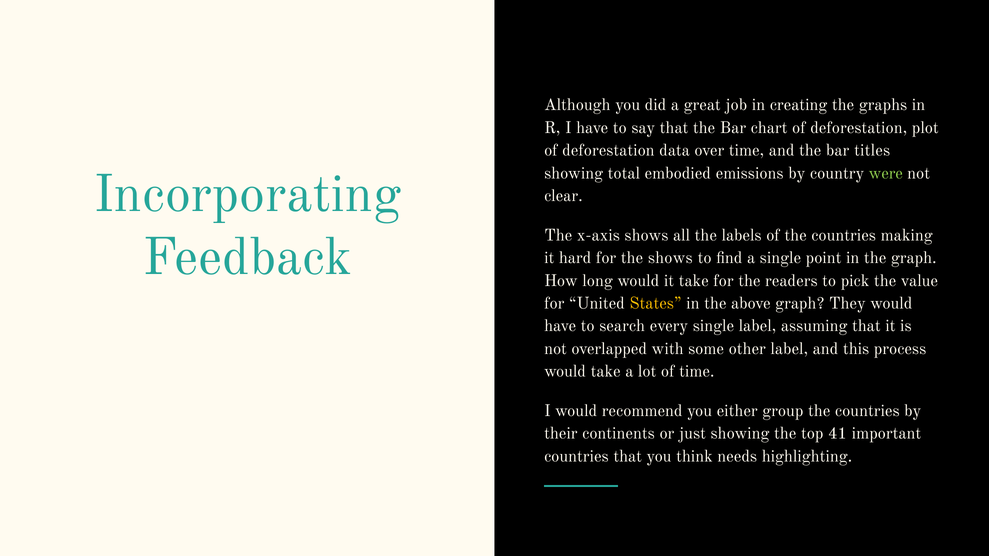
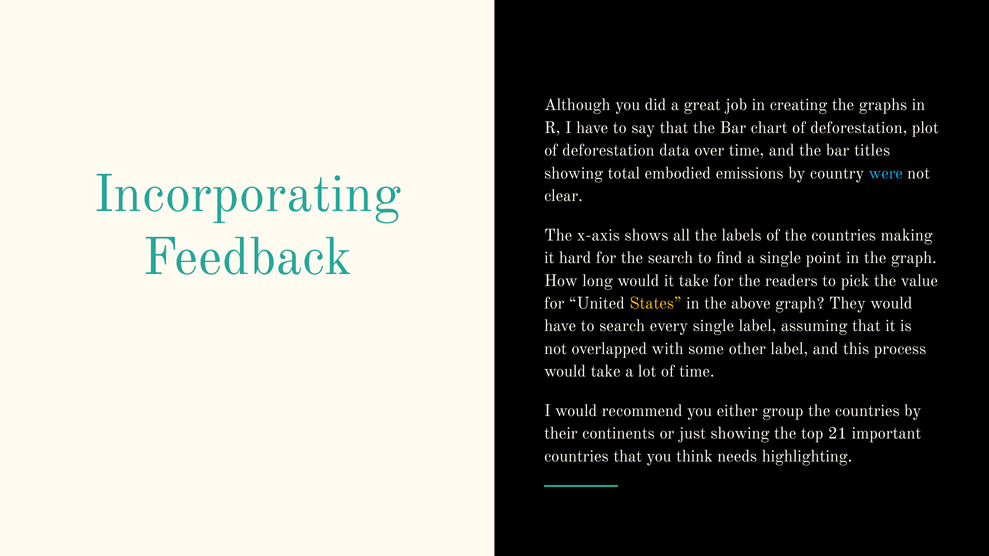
were colour: light green -> light blue
the shows: shows -> search
41: 41 -> 21
